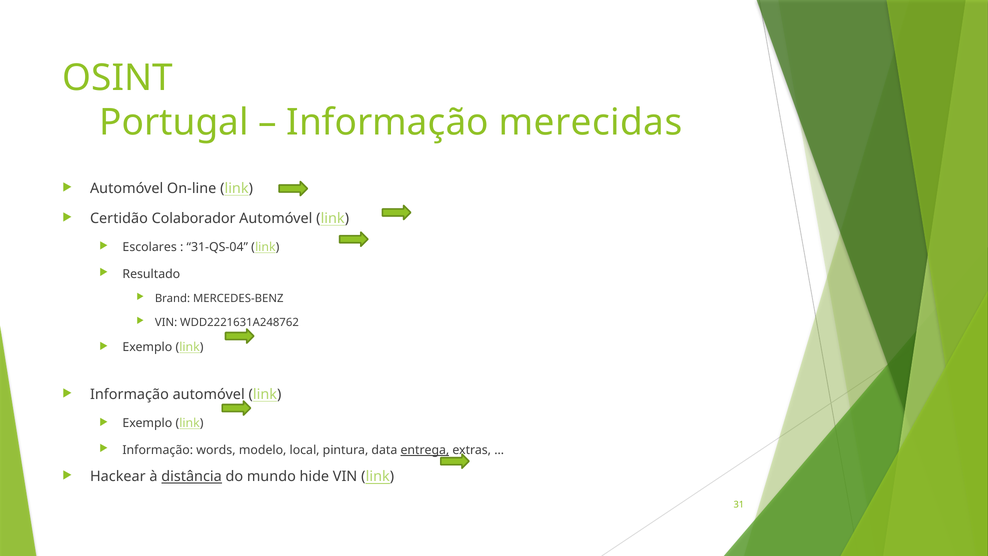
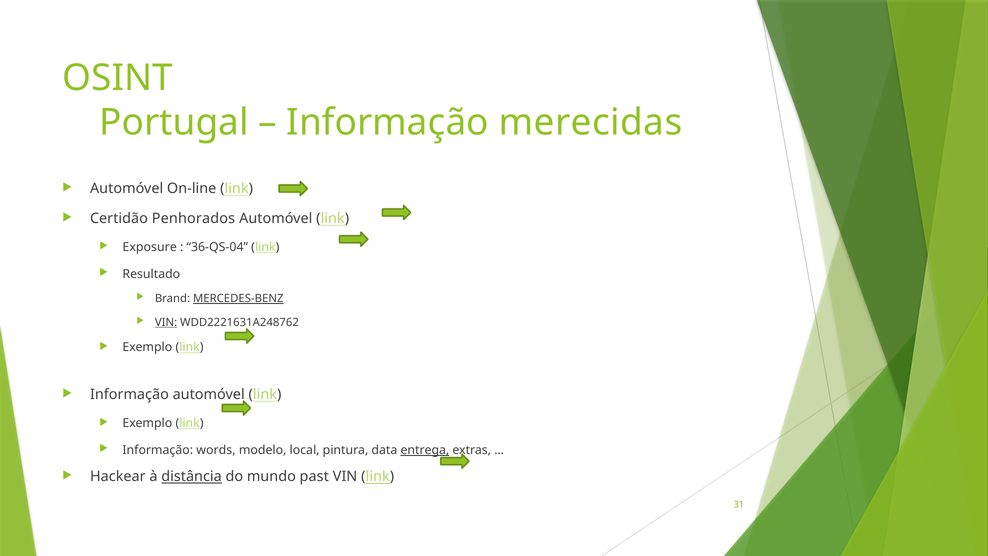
Colaborador: Colaborador -> Penhorados
Escolares: Escolares -> Exposure
31-QS-04: 31-QS-04 -> 36-QS-04
MERCEDES-BENZ underline: none -> present
VIN at (166, 322) underline: none -> present
hide: hide -> past
